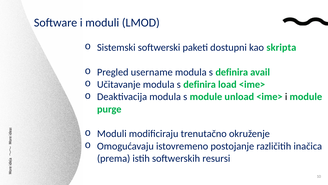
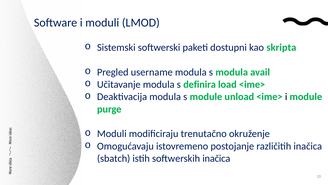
definira at (232, 72): definira -> modula
prema: prema -> sbatch
softwerskih resursi: resursi -> inačica
